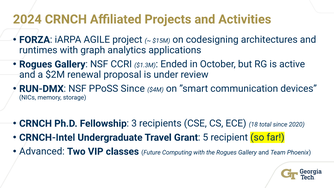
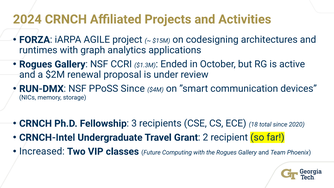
5: 5 -> 2
Advanced: Advanced -> Increased
